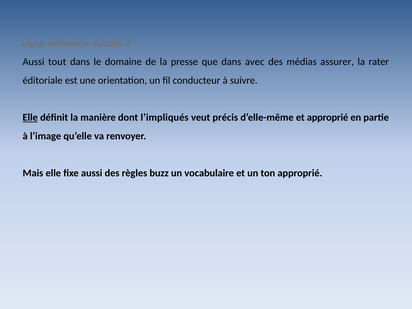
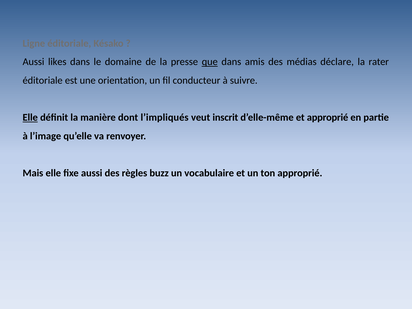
tout: tout -> likes
que underline: none -> present
avec: avec -> amis
assurer: assurer -> déclare
précis: précis -> inscrit
